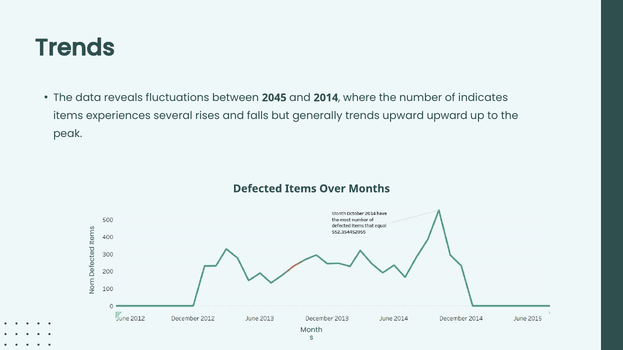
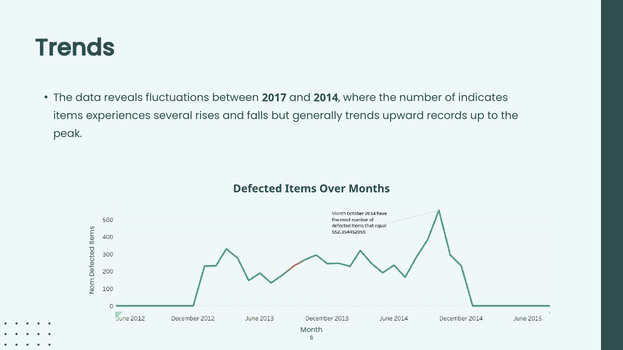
2045: 2045 -> 2017
upward upward: upward -> records
